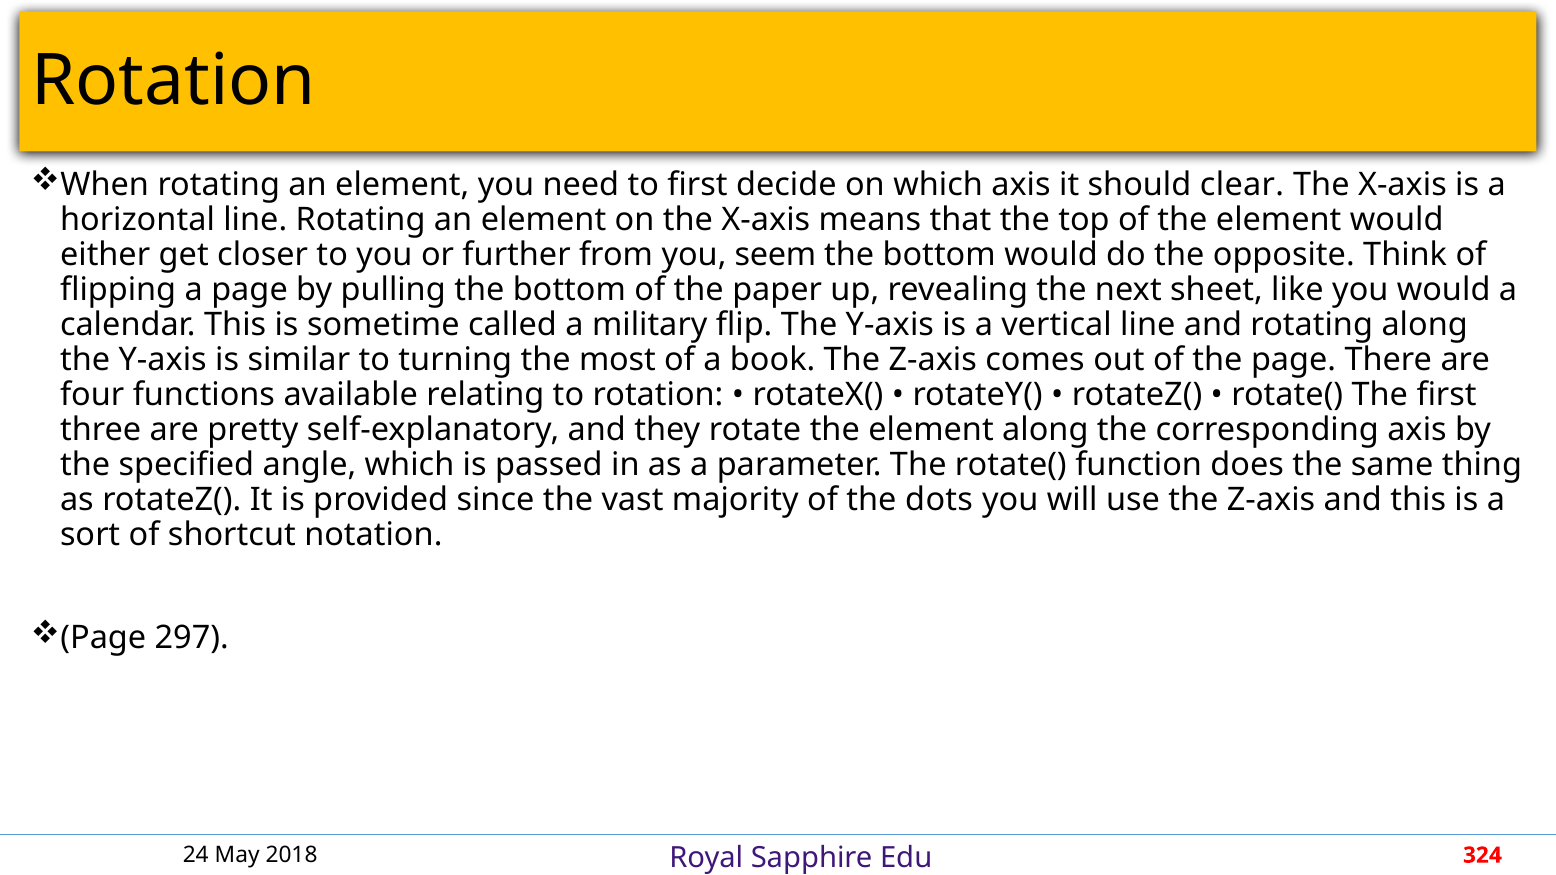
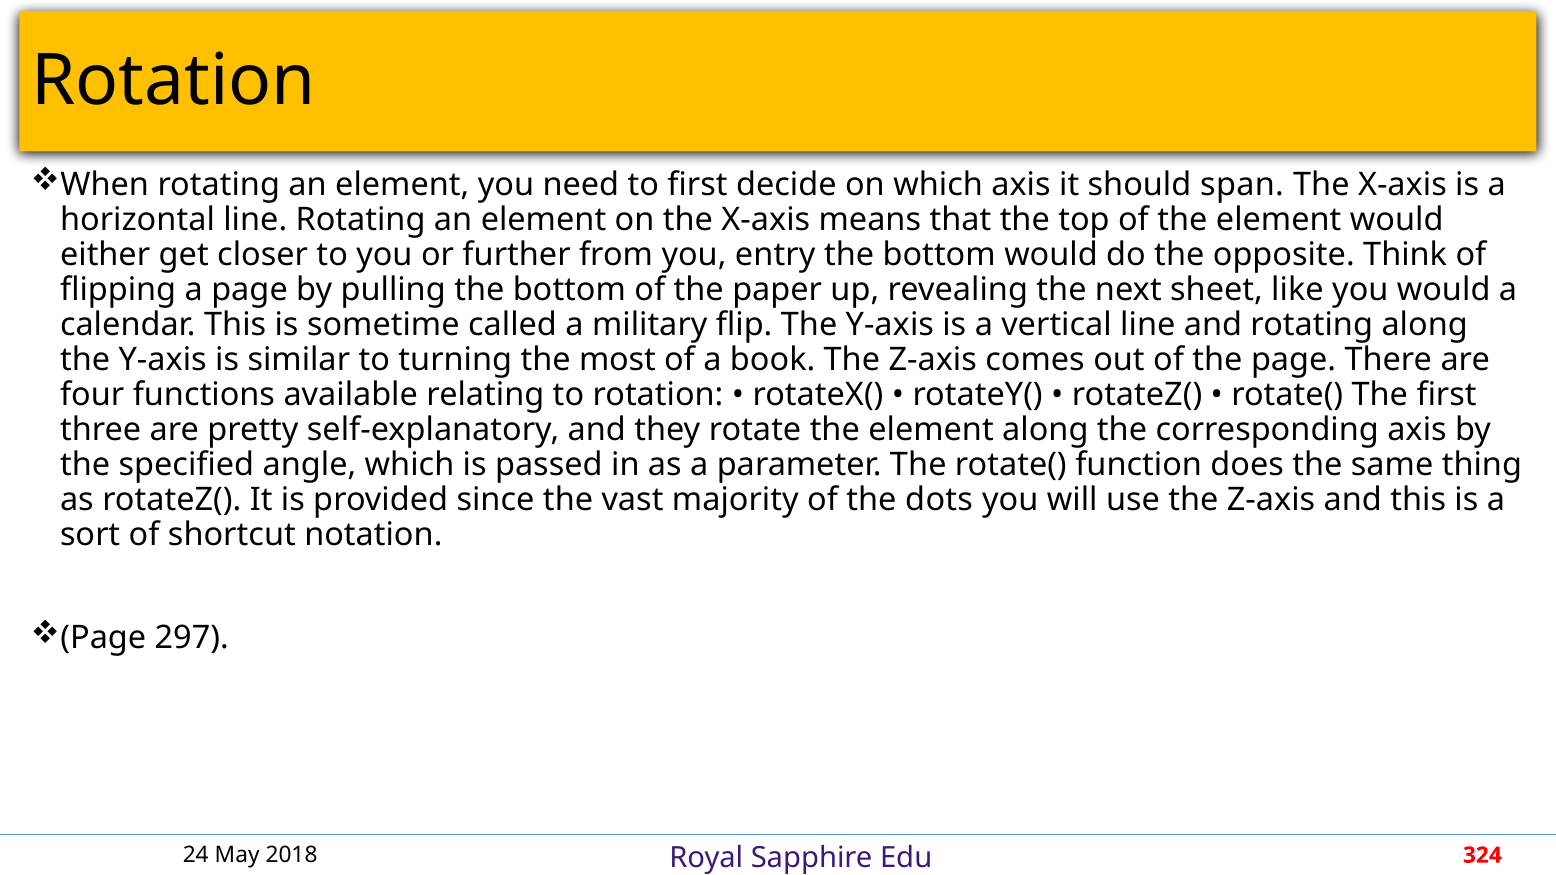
clear: clear -> span
seem: seem -> entry
